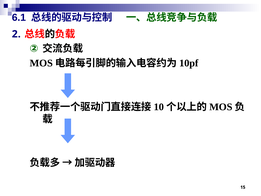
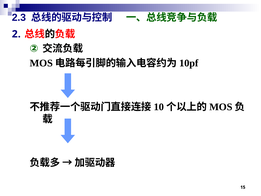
6.1: 6.1 -> 2.3
